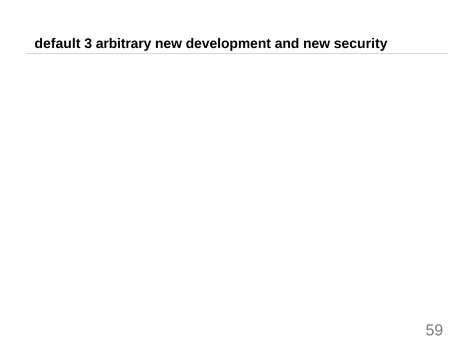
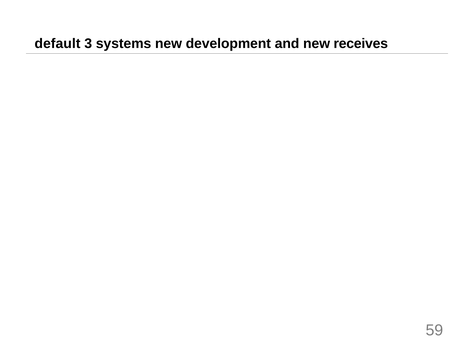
arbitrary: arbitrary -> systems
security: security -> receives
